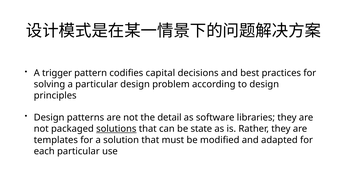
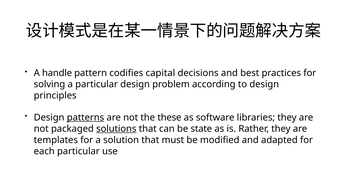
trigger: trigger -> handle
patterns underline: none -> present
detail: detail -> these
